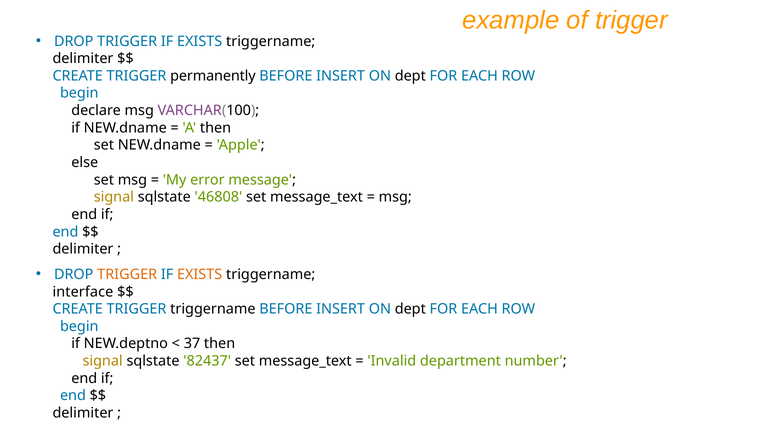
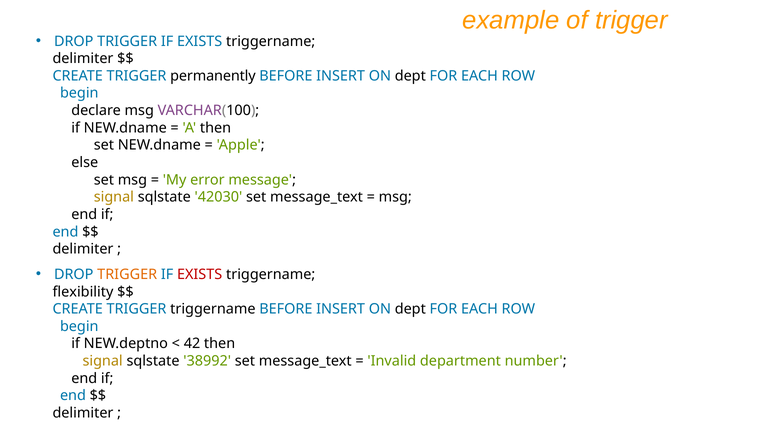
46808: 46808 -> 42030
EXISTS at (200, 275) colour: orange -> red
interface: interface -> flexibility
37: 37 -> 42
82437: 82437 -> 38992
